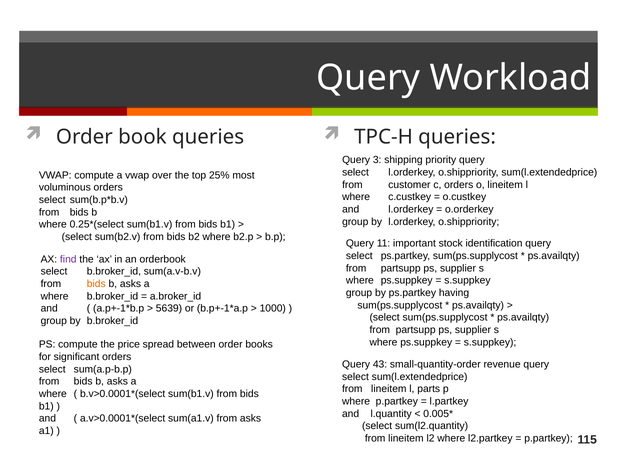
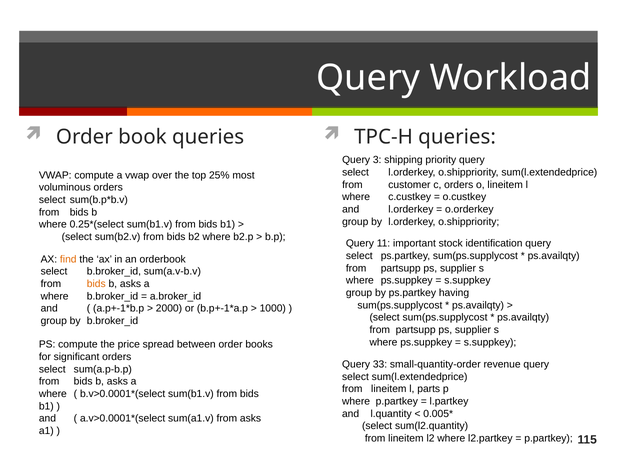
find colour: purple -> orange
5639: 5639 -> 2000
43: 43 -> 33
